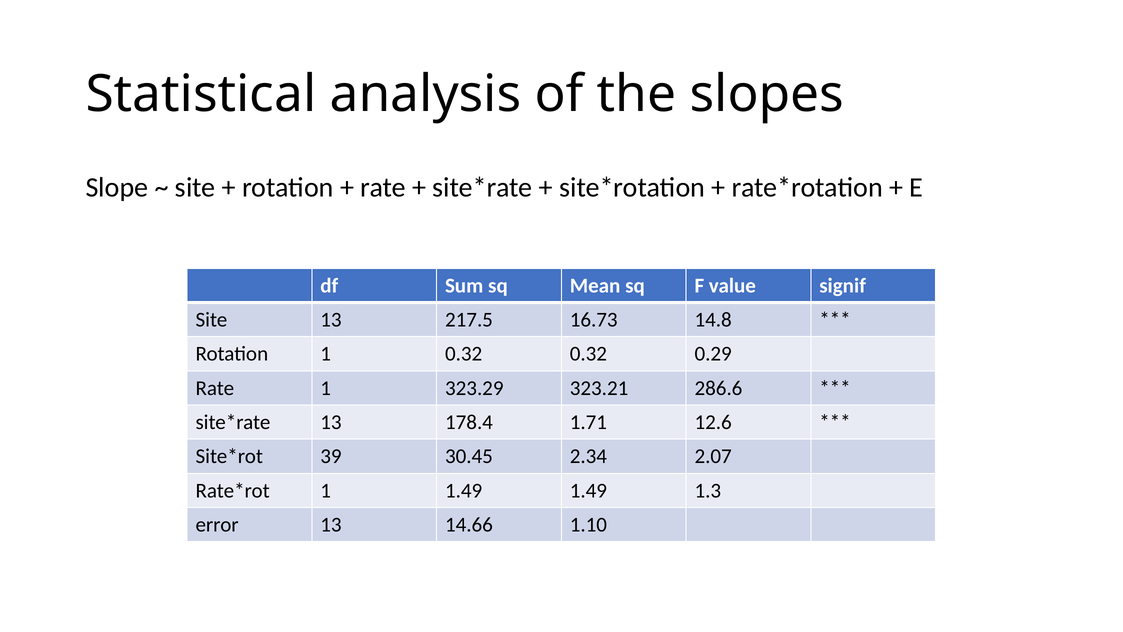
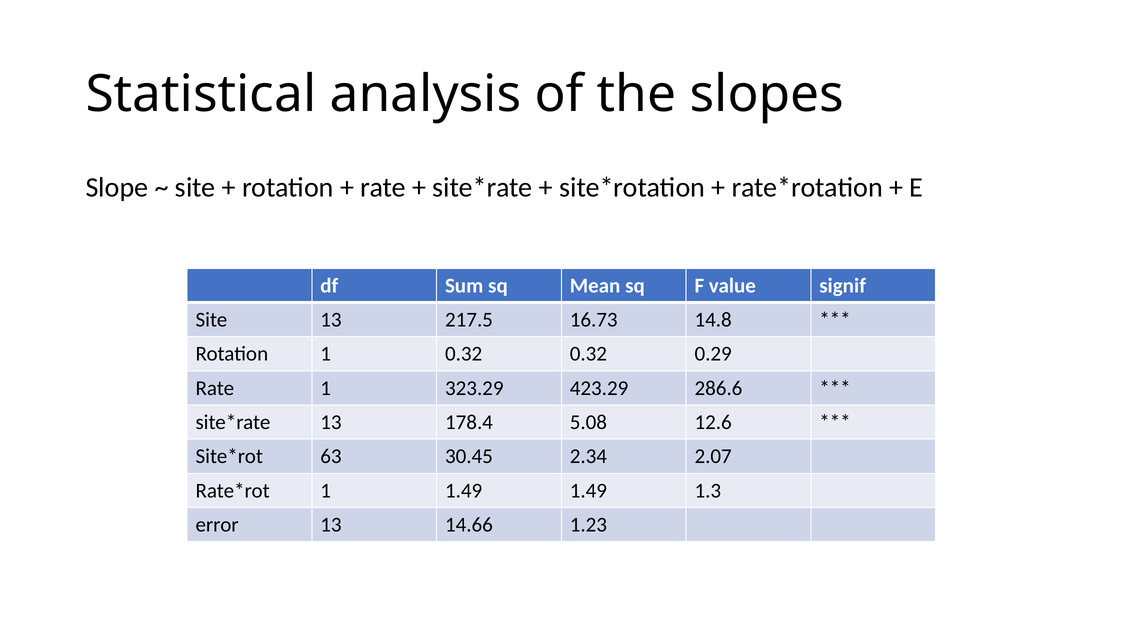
323.21: 323.21 -> 423.29
1.71: 1.71 -> 5.08
39: 39 -> 63
1.10: 1.10 -> 1.23
